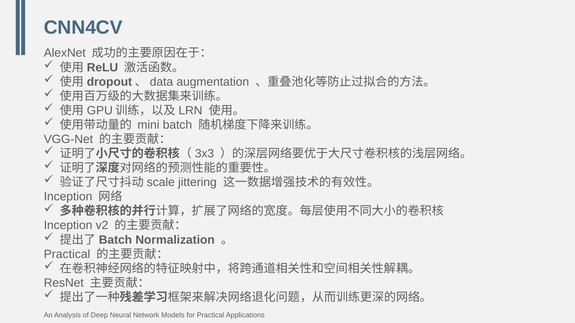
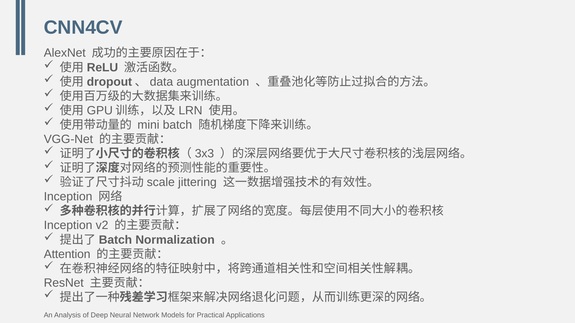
Practical at (67, 254): Practical -> Attention
